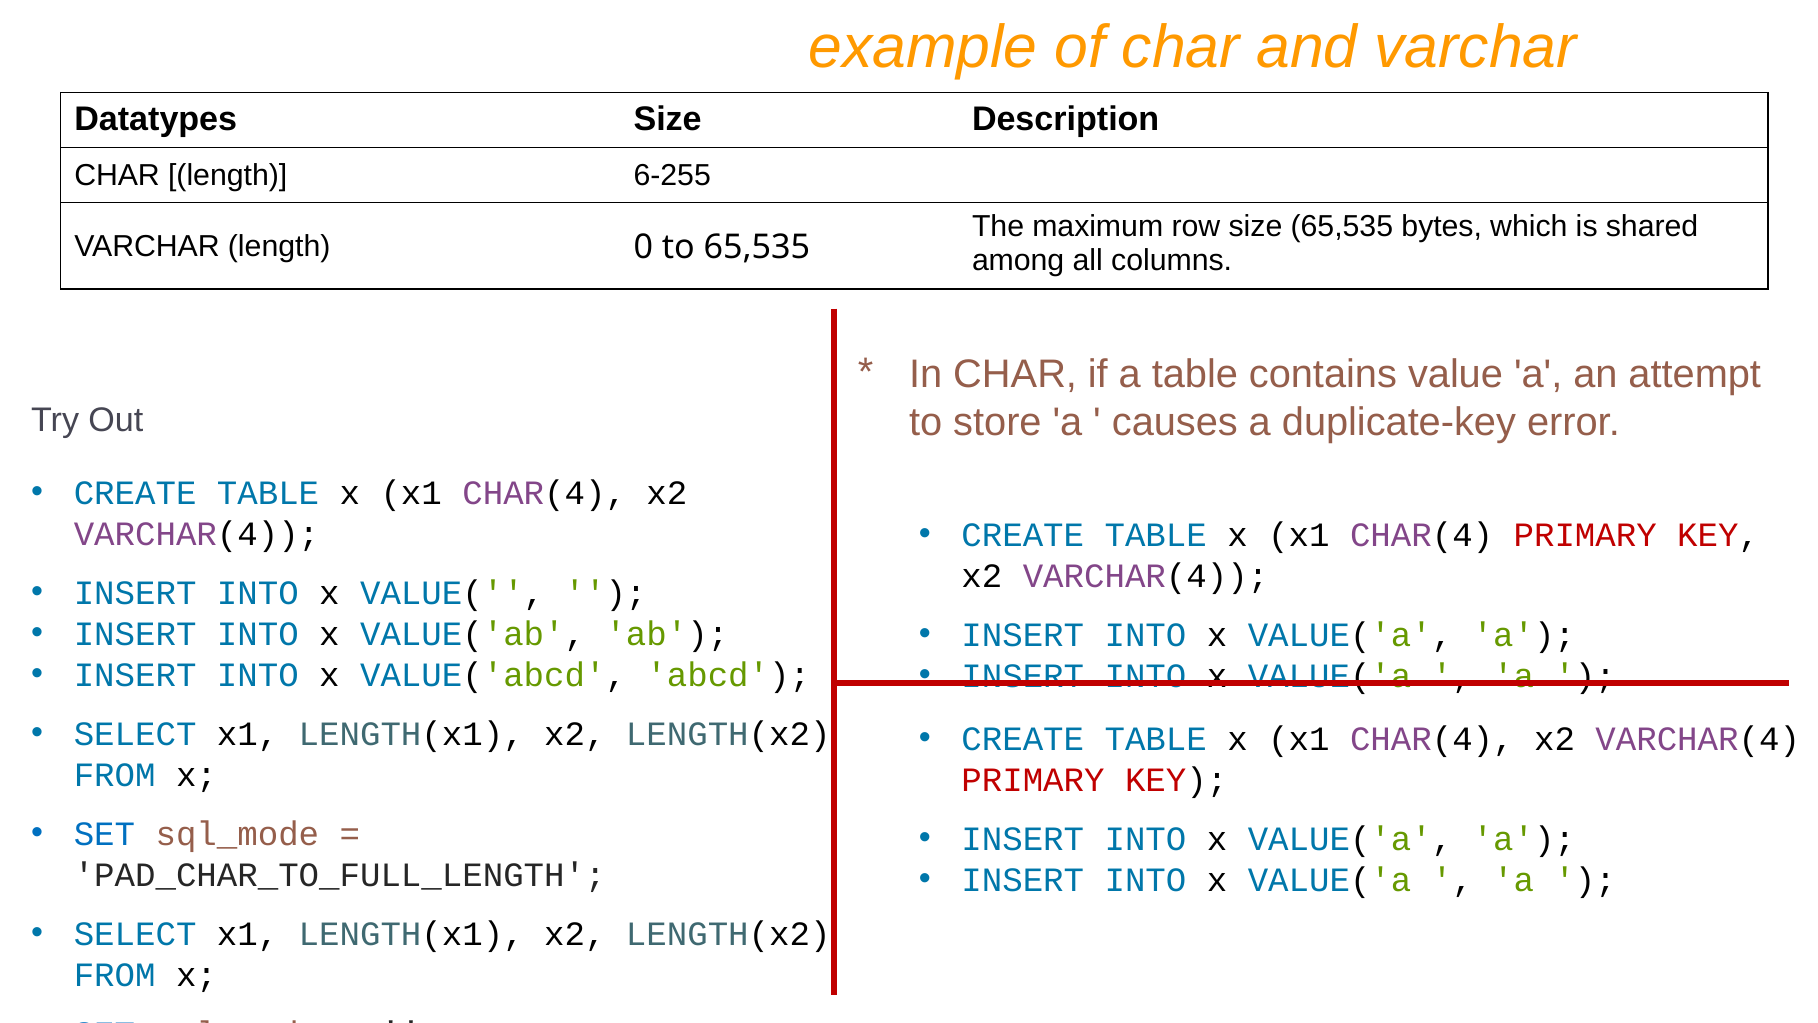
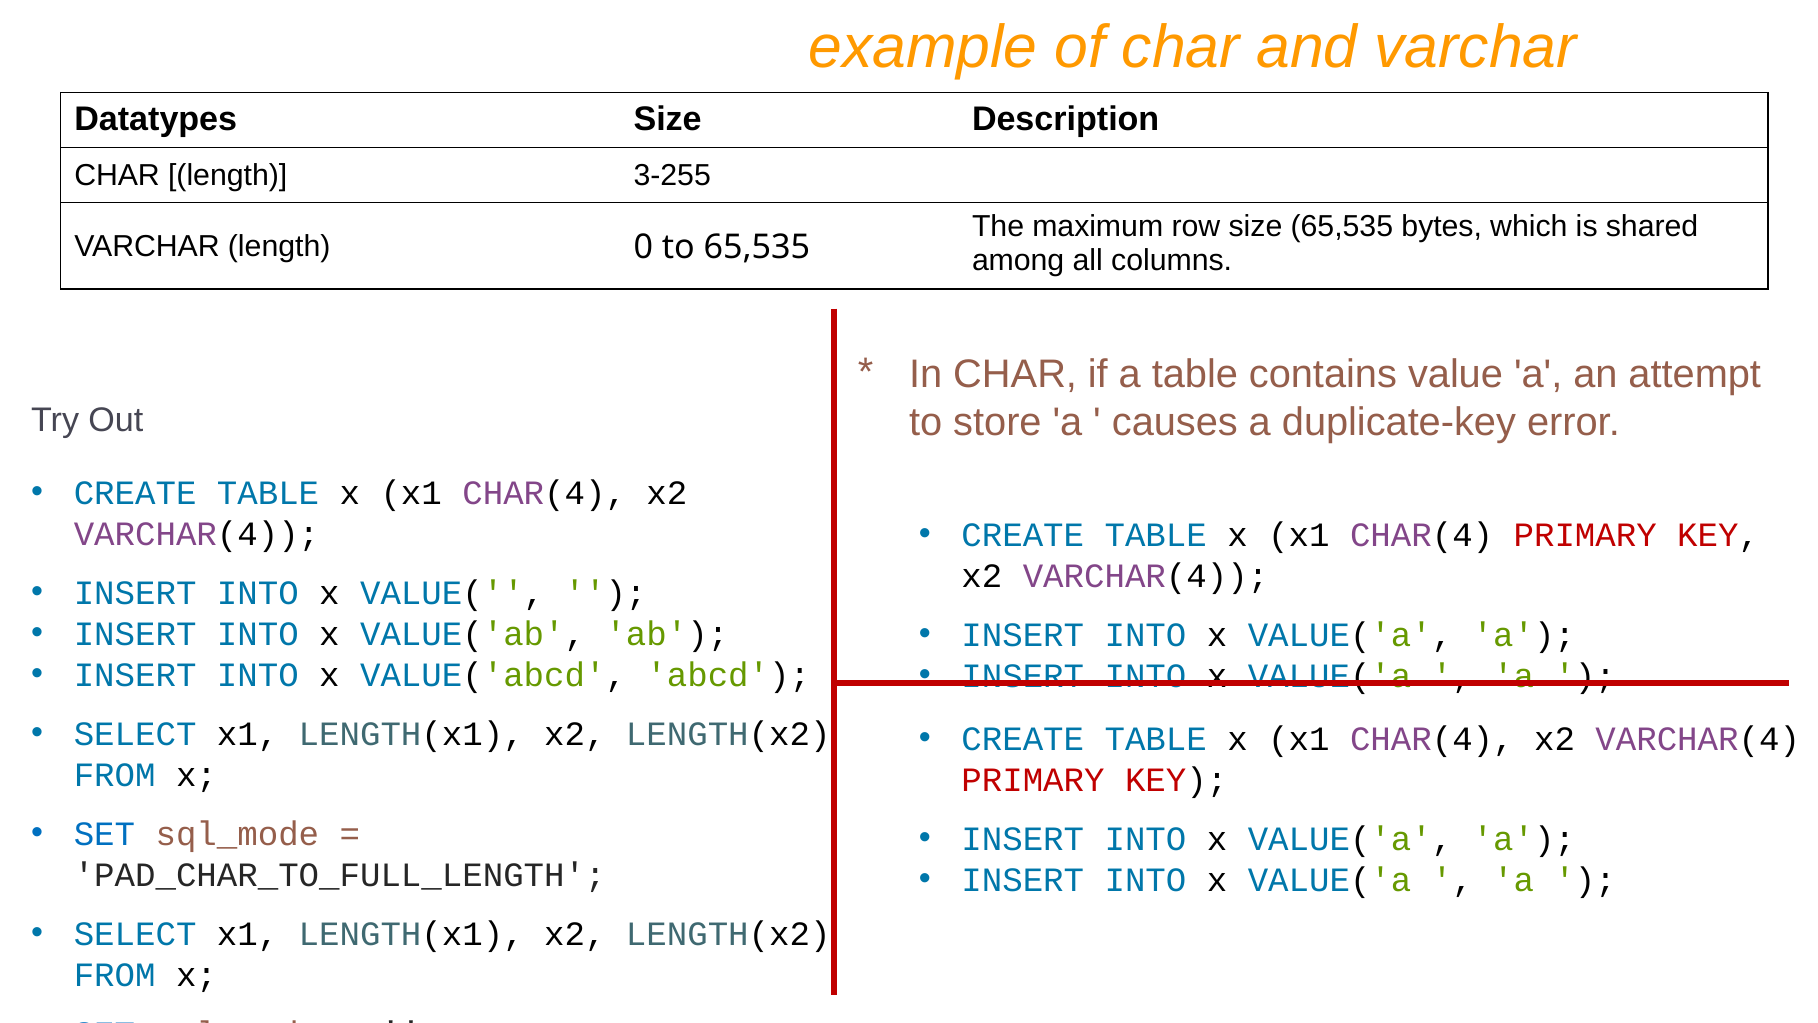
6-255: 6-255 -> 3-255
